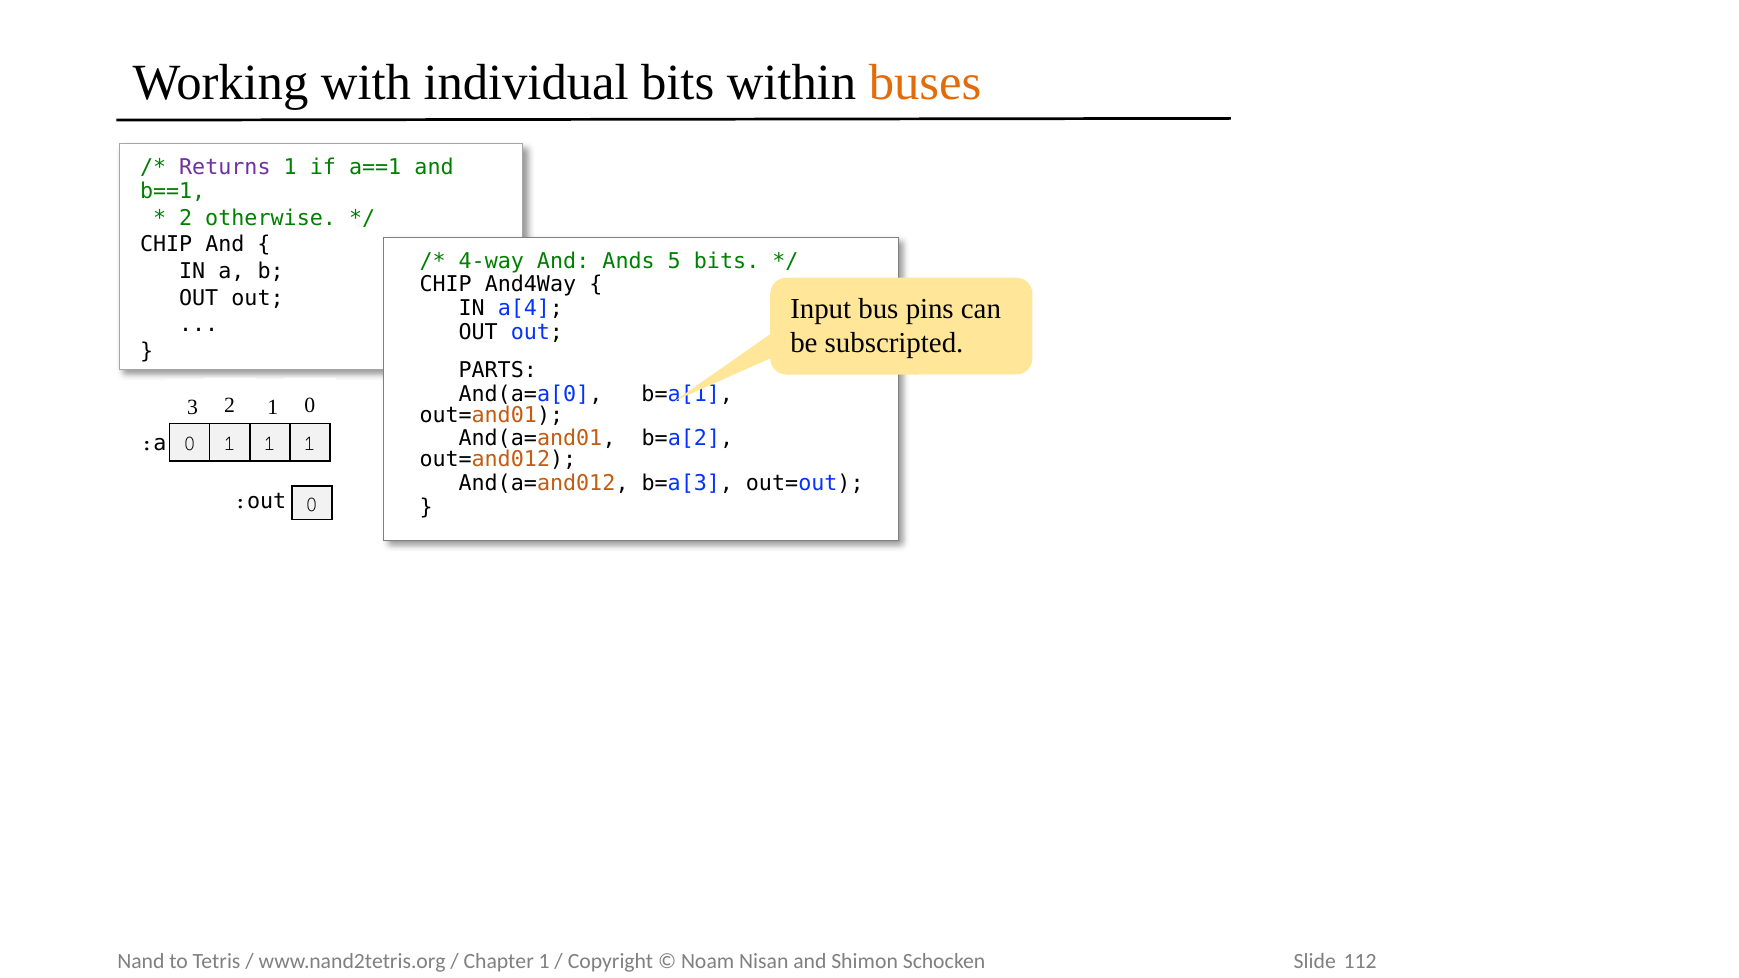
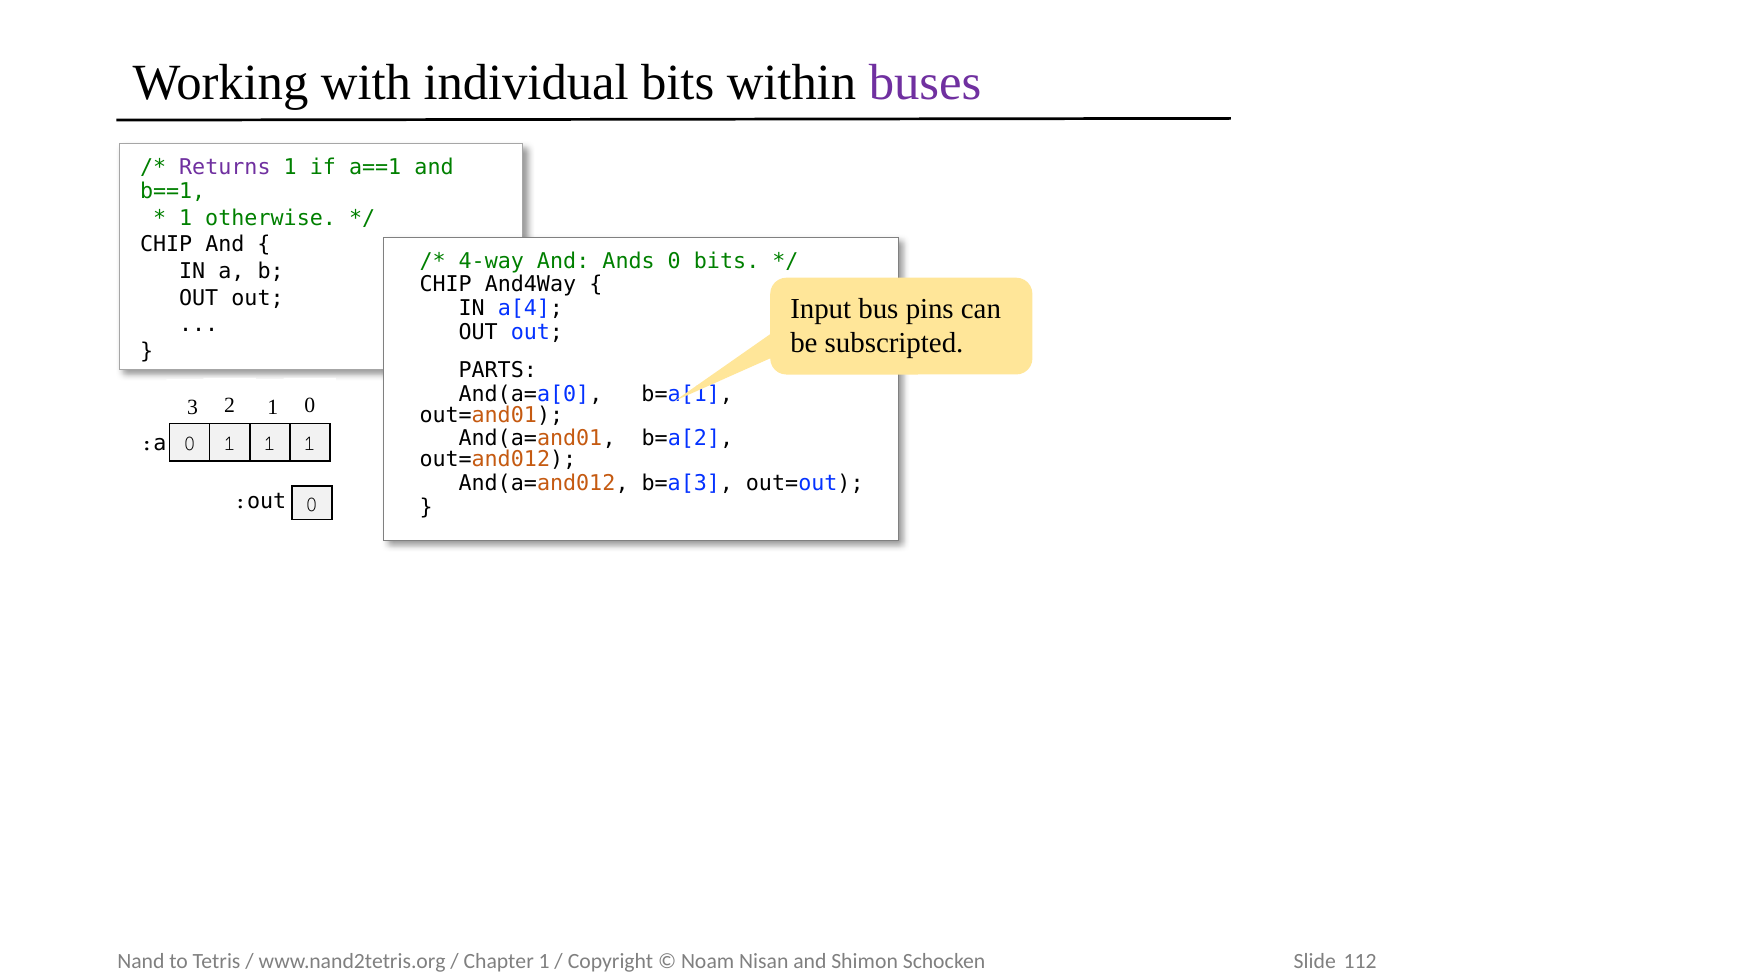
buses colour: orange -> purple
2 at (186, 218): 2 -> 1
Ands 5: 5 -> 0
